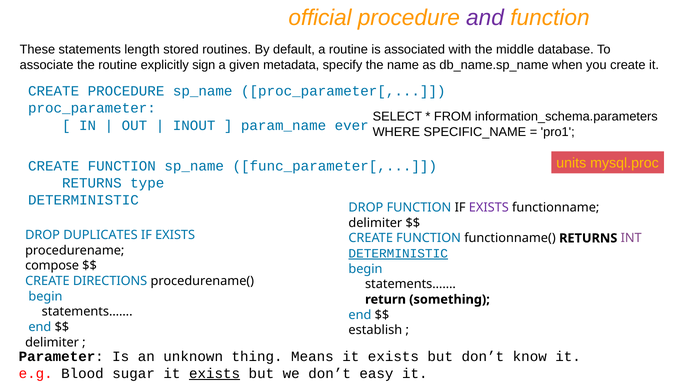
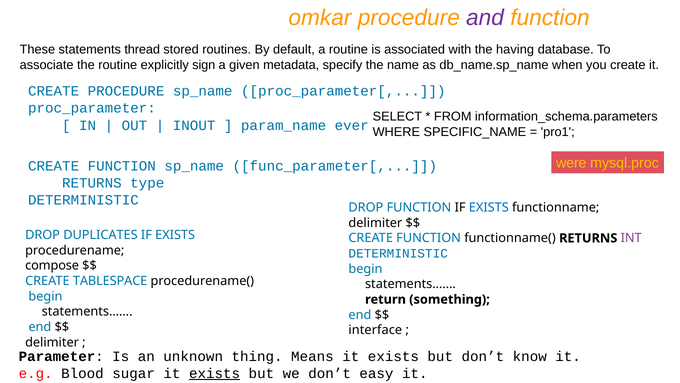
official: official -> omkar
length: length -> thread
middle: middle -> having
units: units -> were
EXISTS at (489, 207) colour: purple -> blue
DETERMINISTIC at (398, 253) underline: present -> none
DIRECTIONS: DIRECTIONS -> TABLESPACE
establish: establish -> interface
